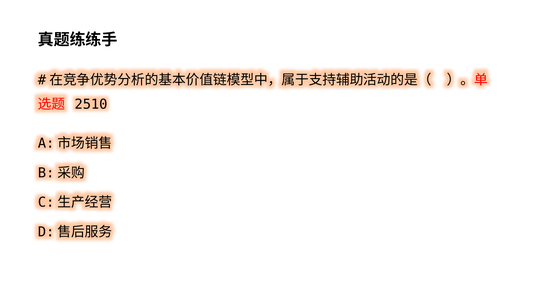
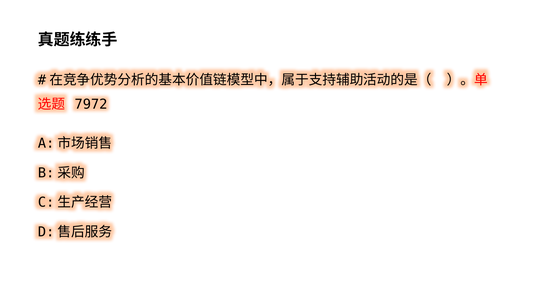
2510: 2510 -> 7972
